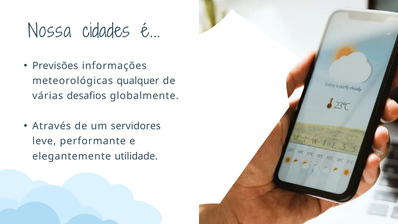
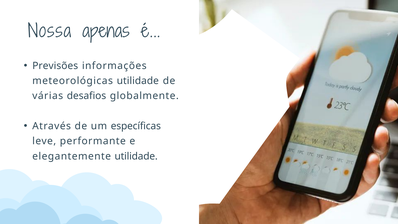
cidades: cidades -> apenas
meteorológicas qualquer: qualquer -> utilidade
servidores: servidores -> específicas
